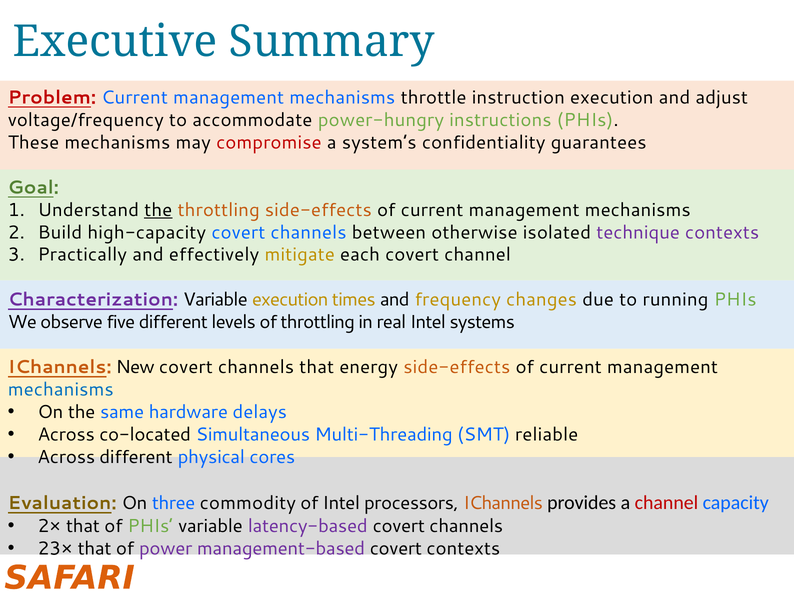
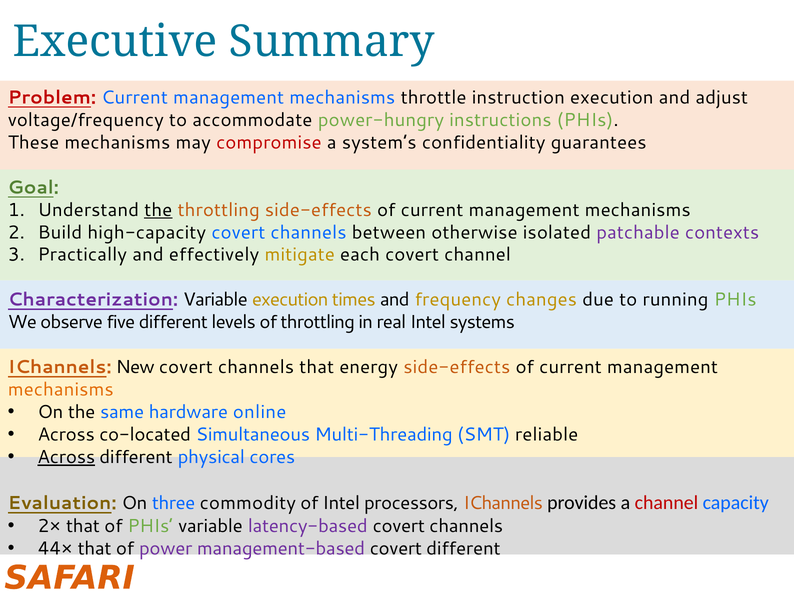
technique: technique -> patchable
mechanisms at (61, 390) colour: blue -> orange
delays: delays -> online
Across at (66, 458) underline: none -> present
23×: 23× -> 44×
covert contexts: contexts -> different
